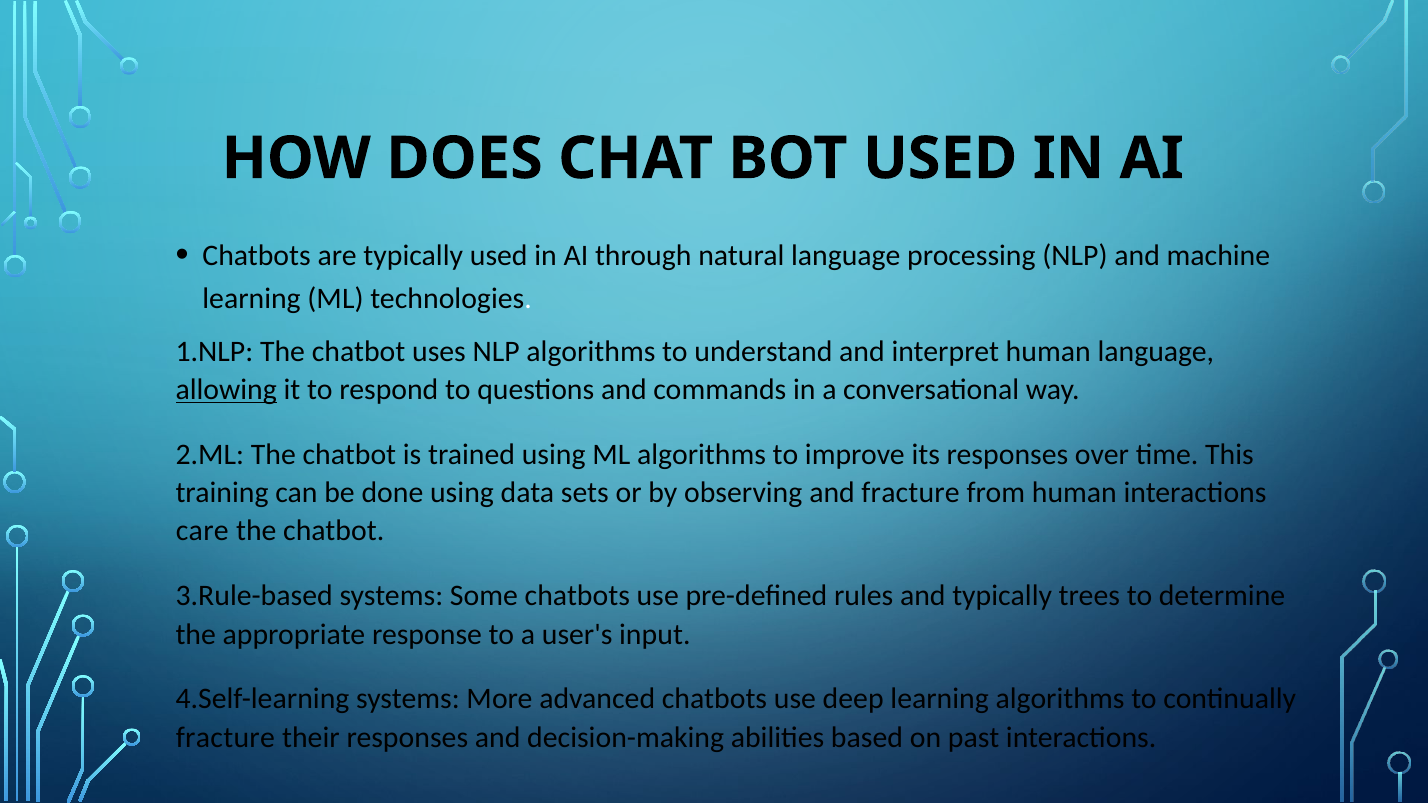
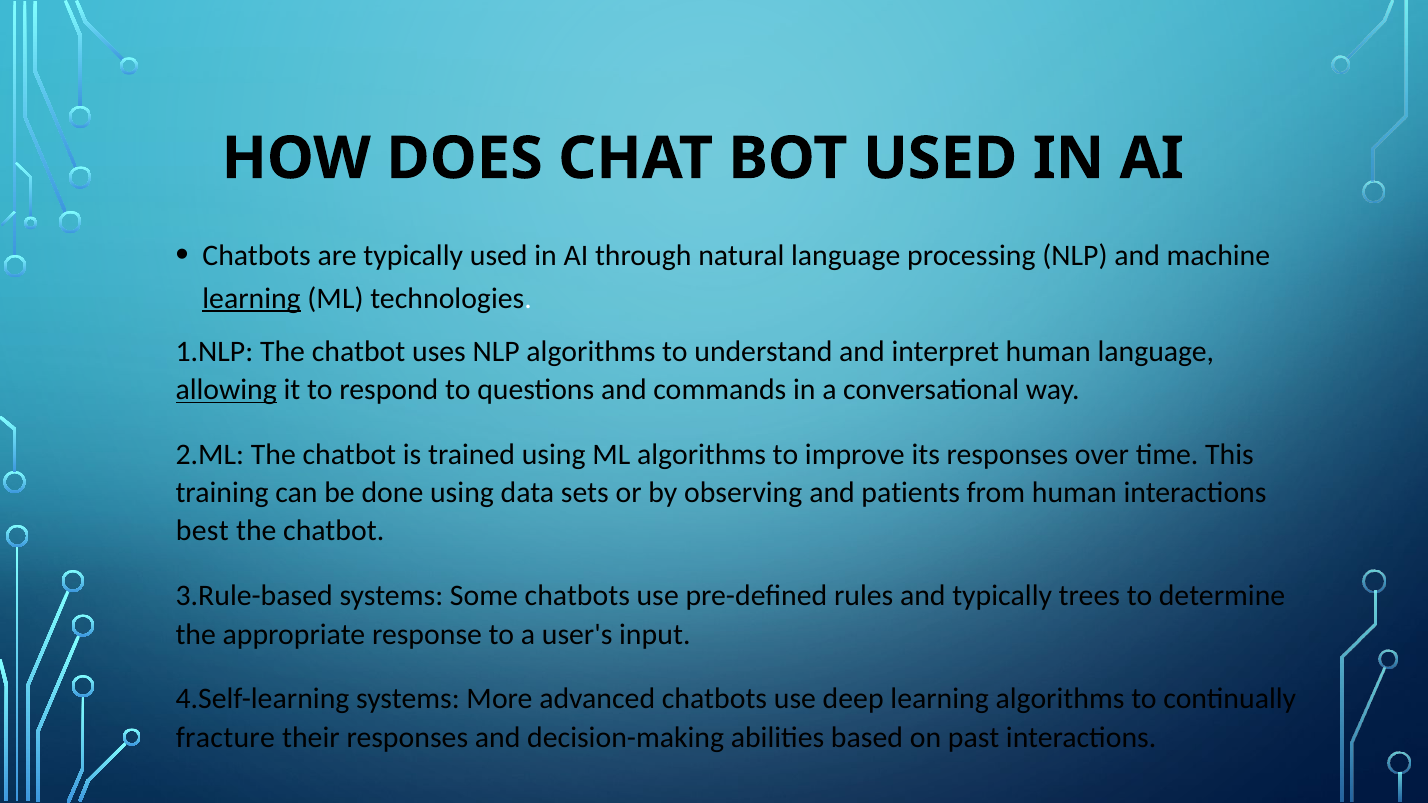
learning at (252, 299) underline: none -> present
and fracture: fracture -> patients
care: care -> best
